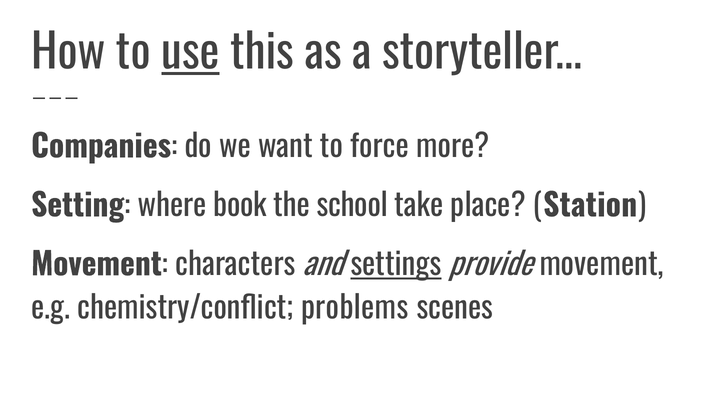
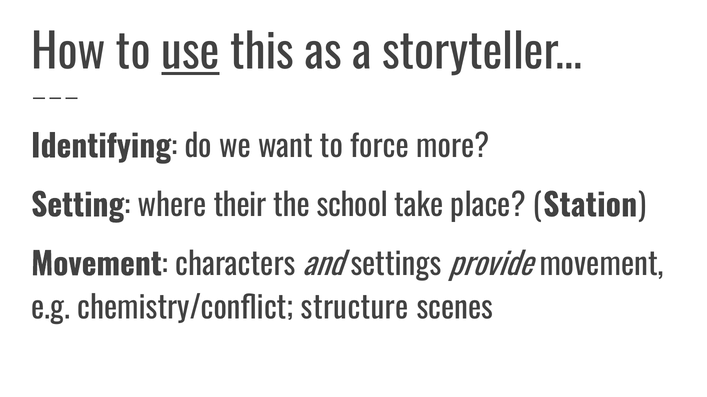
Companies: Companies -> Identifying
book: book -> their
settings underline: present -> none
problems: problems -> structure
